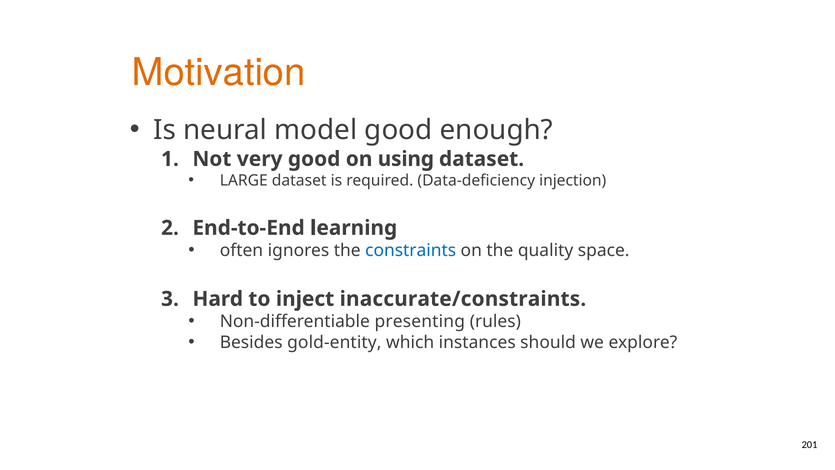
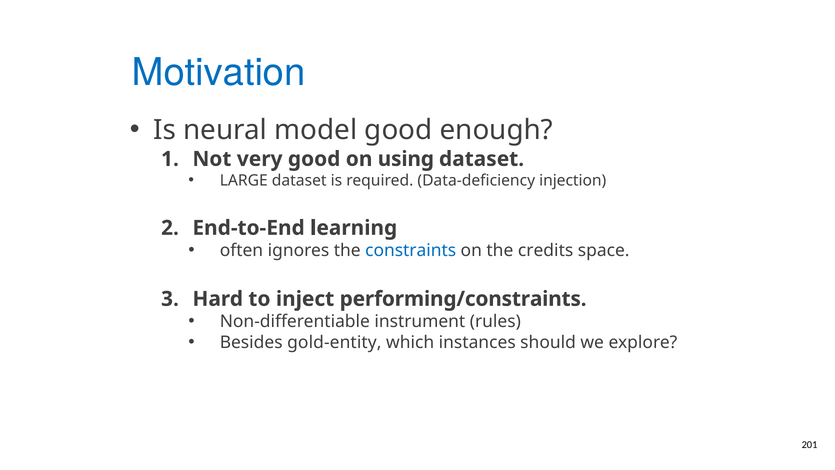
Motivation colour: orange -> blue
quality: quality -> credits
inaccurate/constraints: inaccurate/constraints -> performing/constraints
presenting: presenting -> instrument
